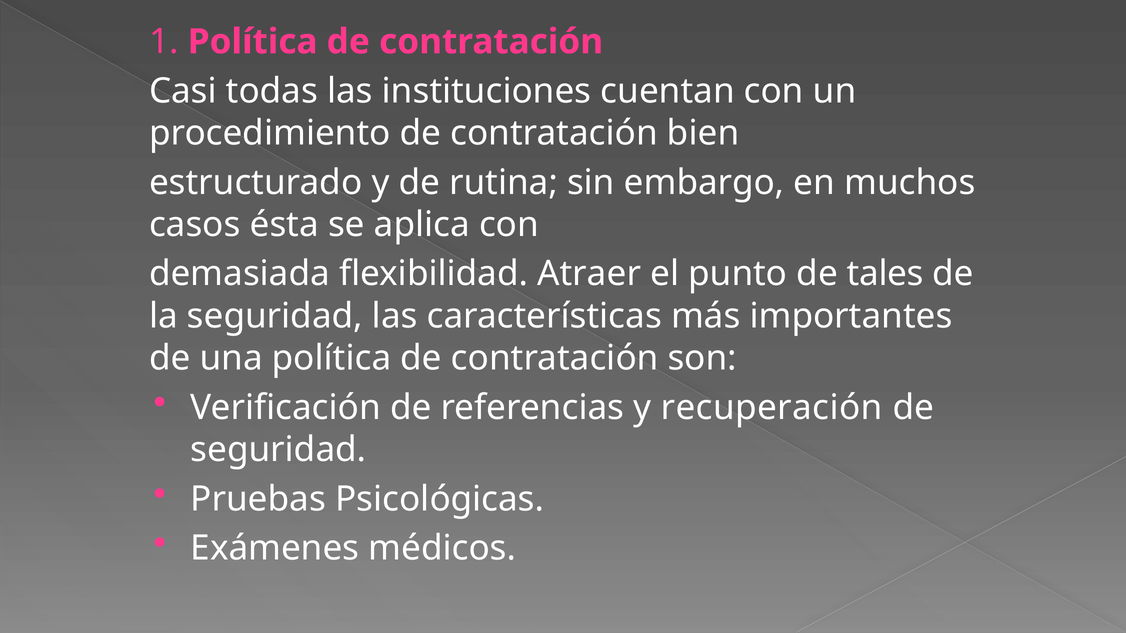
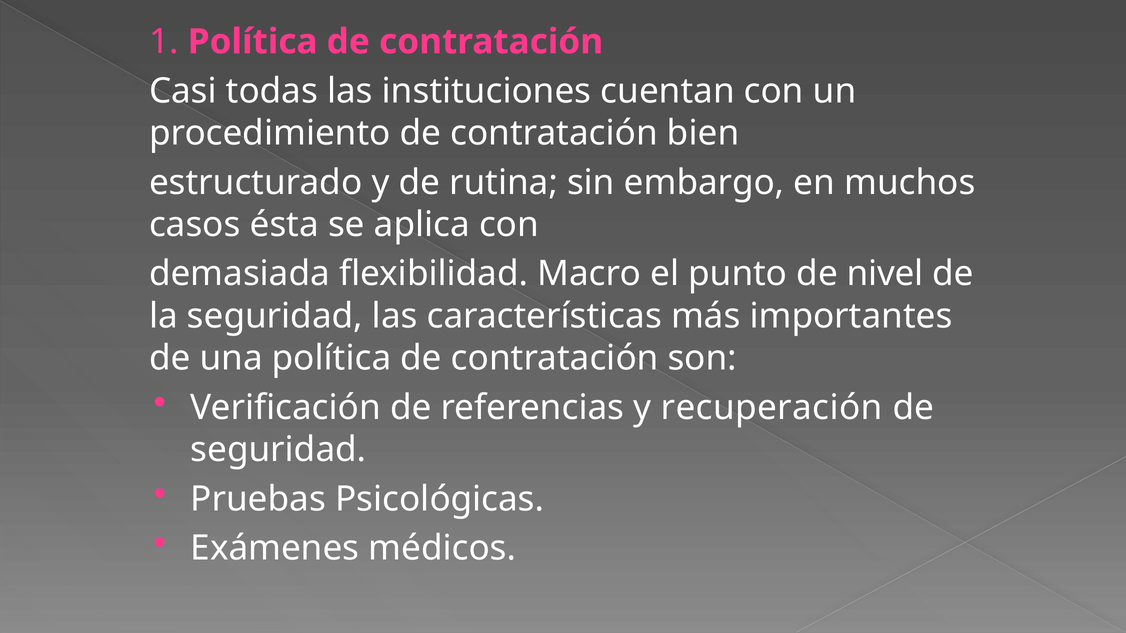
Atraer: Atraer -> Macro
tales: tales -> nivel
